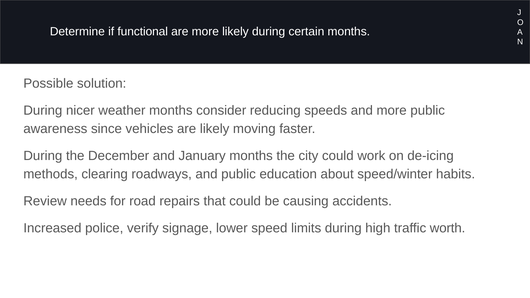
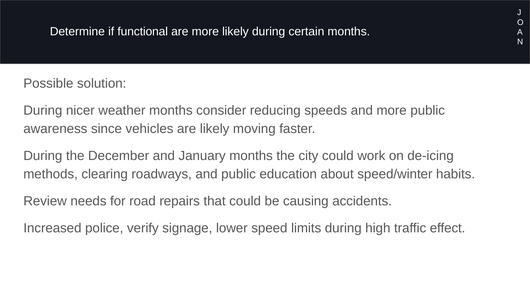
worth: worth -> effect
